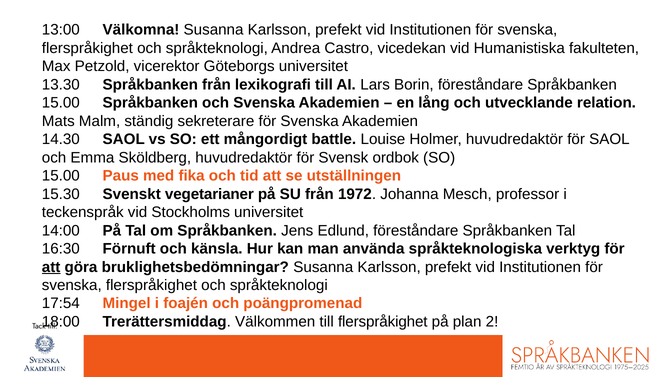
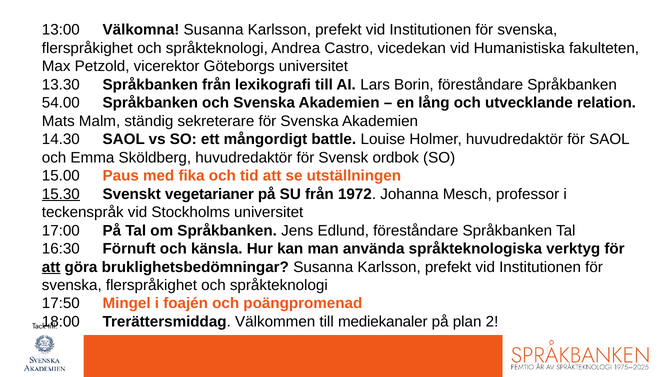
15.00 at (61, 103): 15.00 -> 54.00
15.30 underline: none -> present
14:00: 14:00 -> 17:00
17:54: 17:54 -> 17:50
till flerspråkighet: flerspråkighet -> mediekanaler
